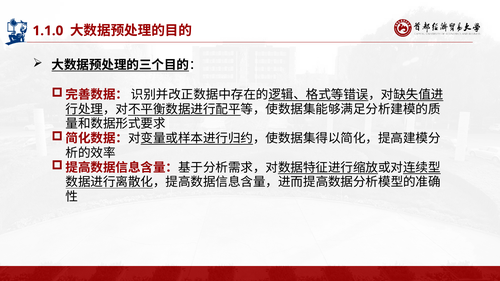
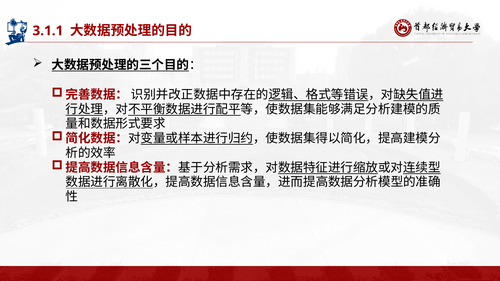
1.1.0: 1.1.0 -> 3.1.1
